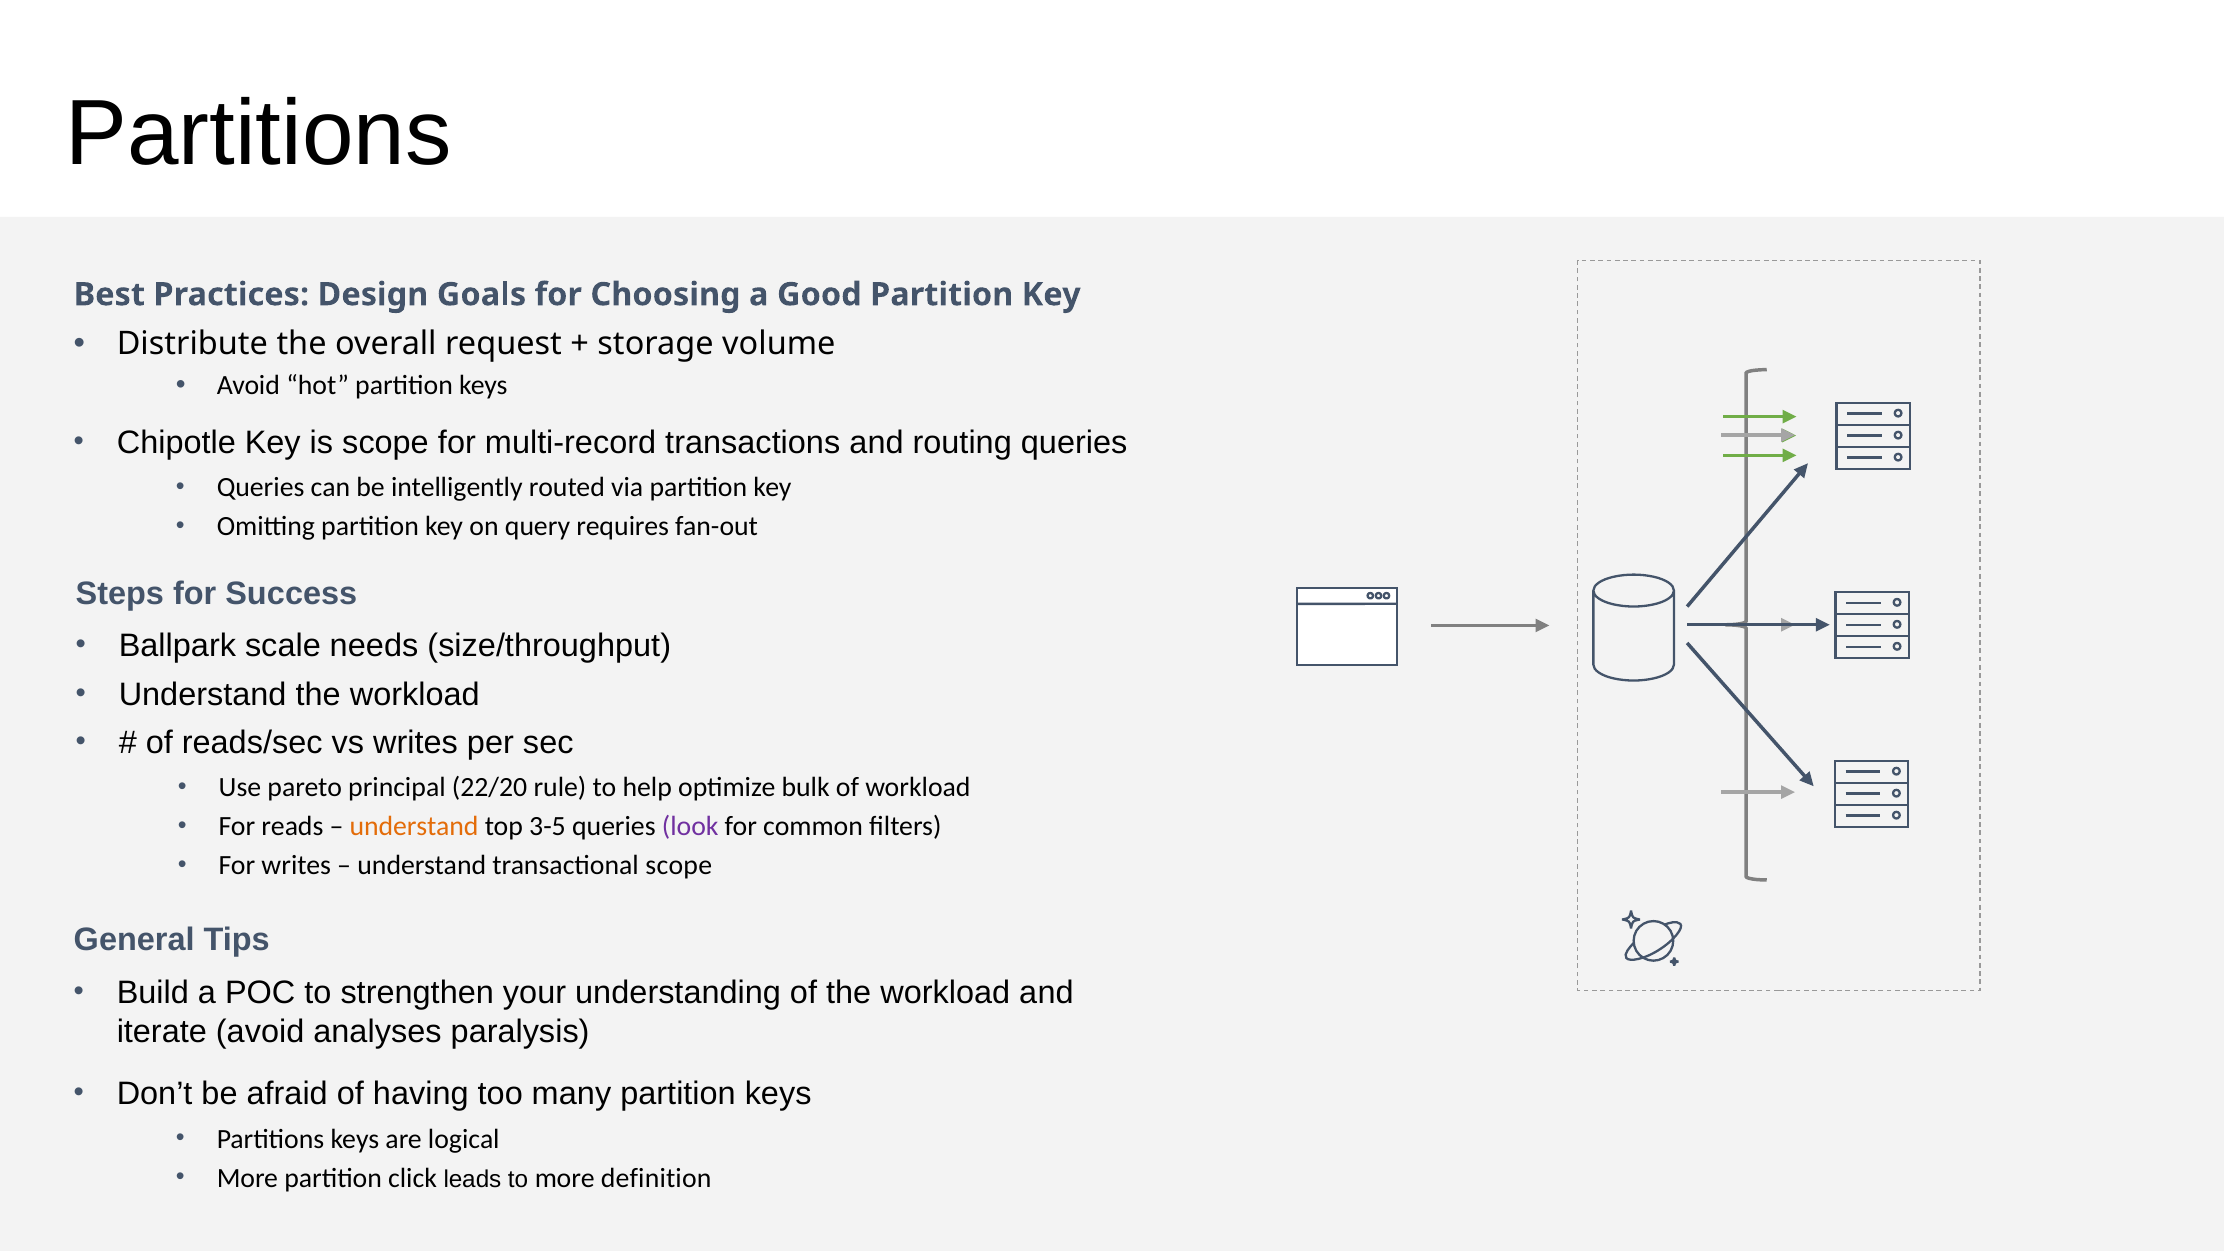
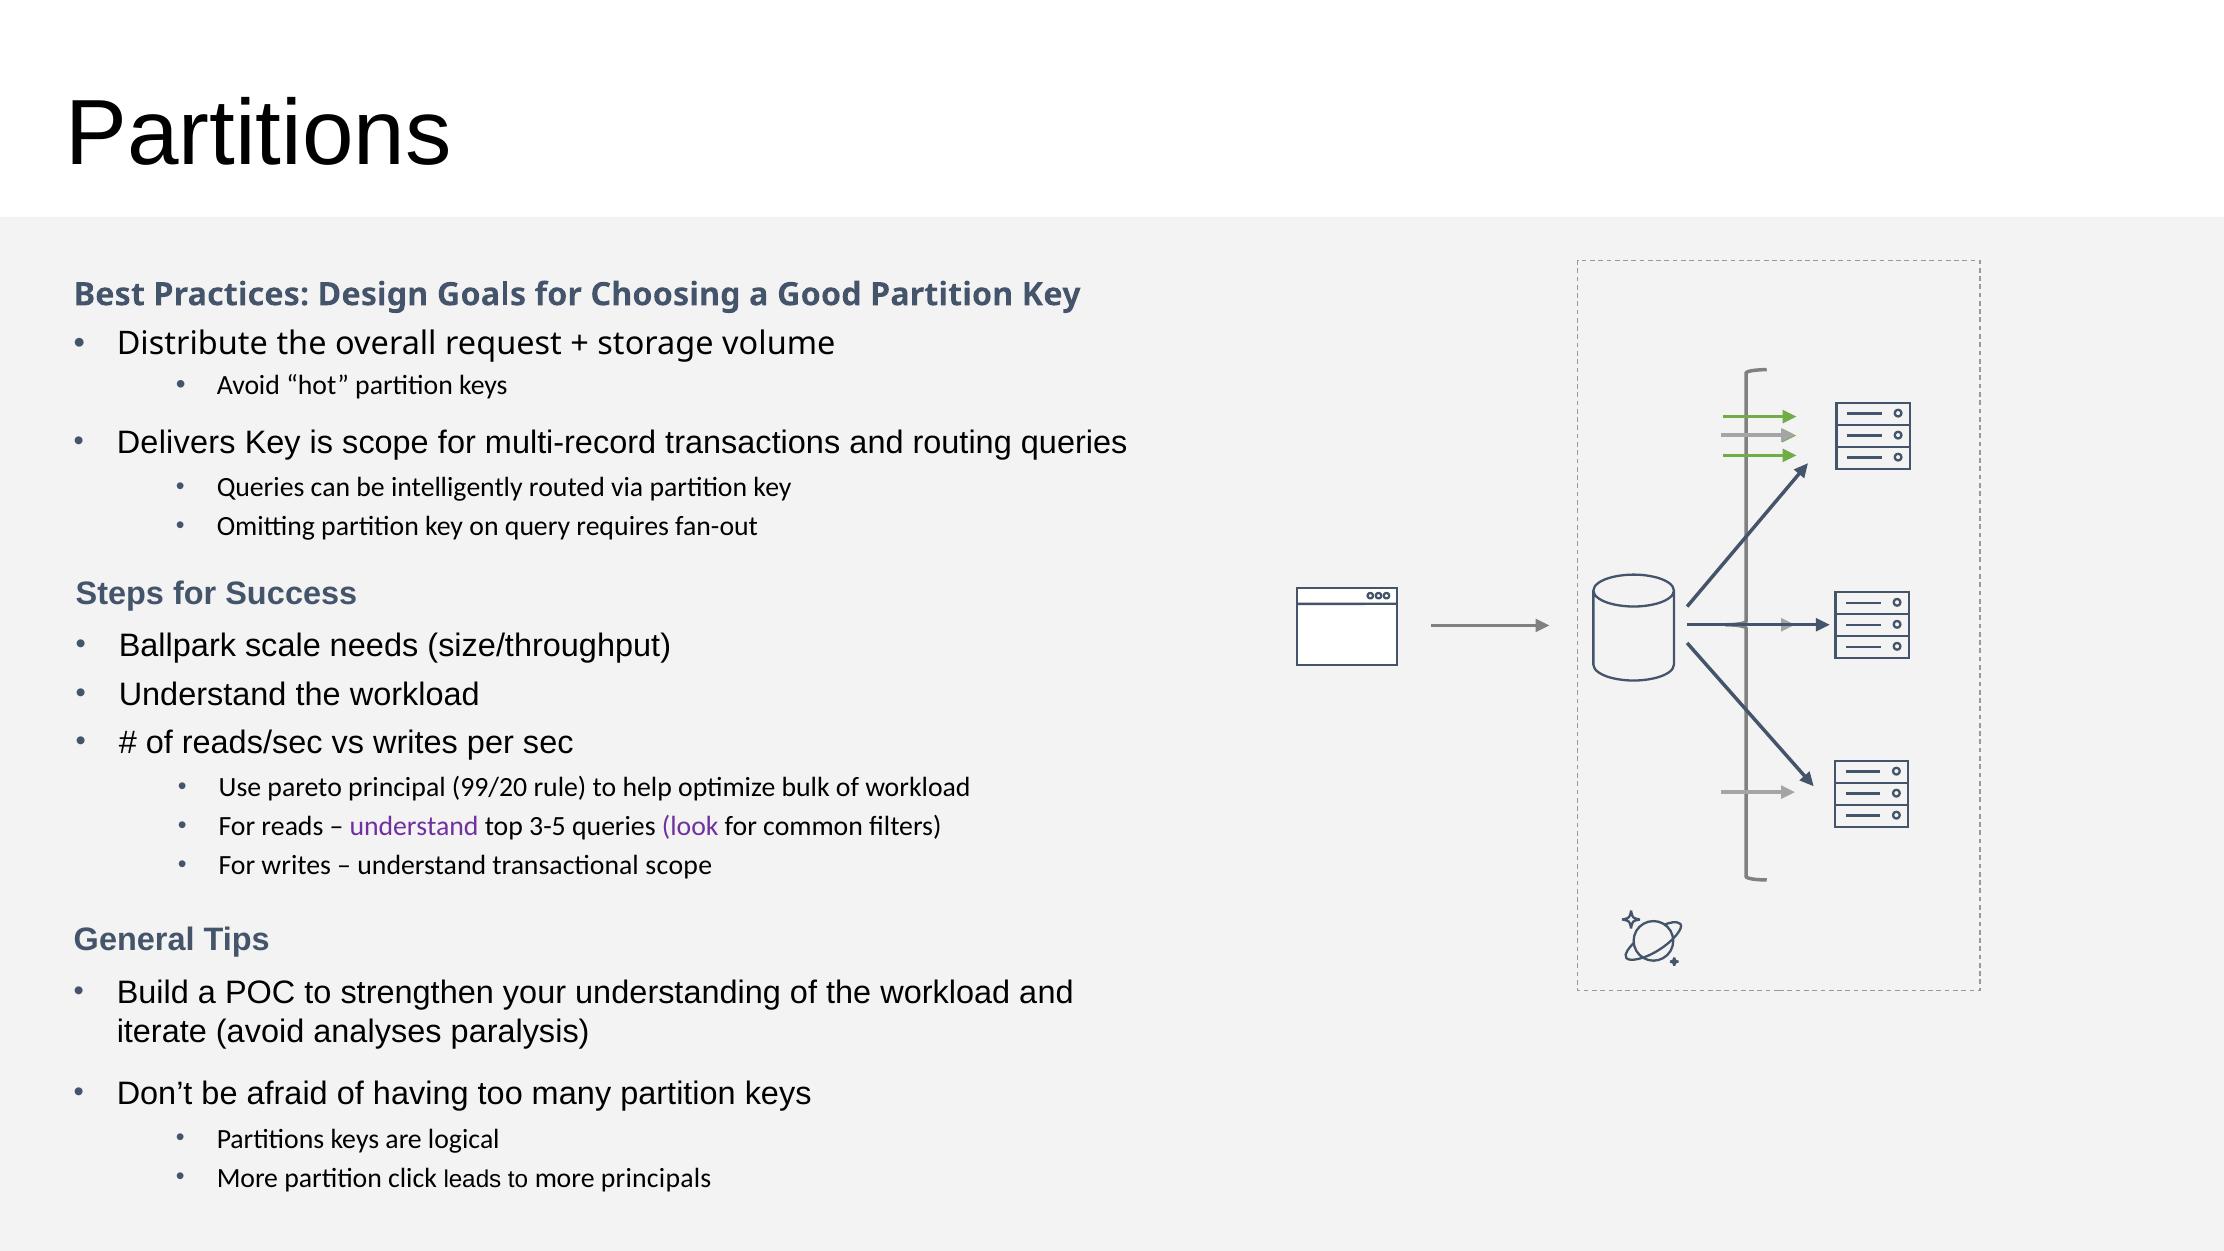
Chipotle: Chipotle -> Delivers
22/20: 22/20 -> 99/20
understand at (414, 827) colour: orange -> purple
definition: definition -> principals
